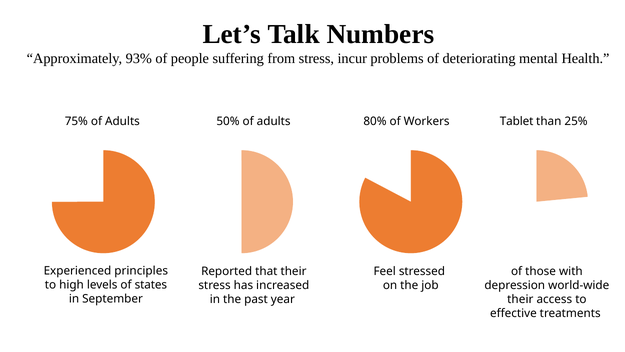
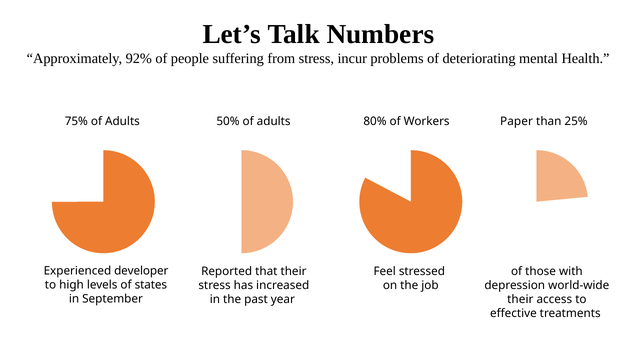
93%: 93% -> 92%
Tablet: Tablet -> Paper
principles: principles -> developer
